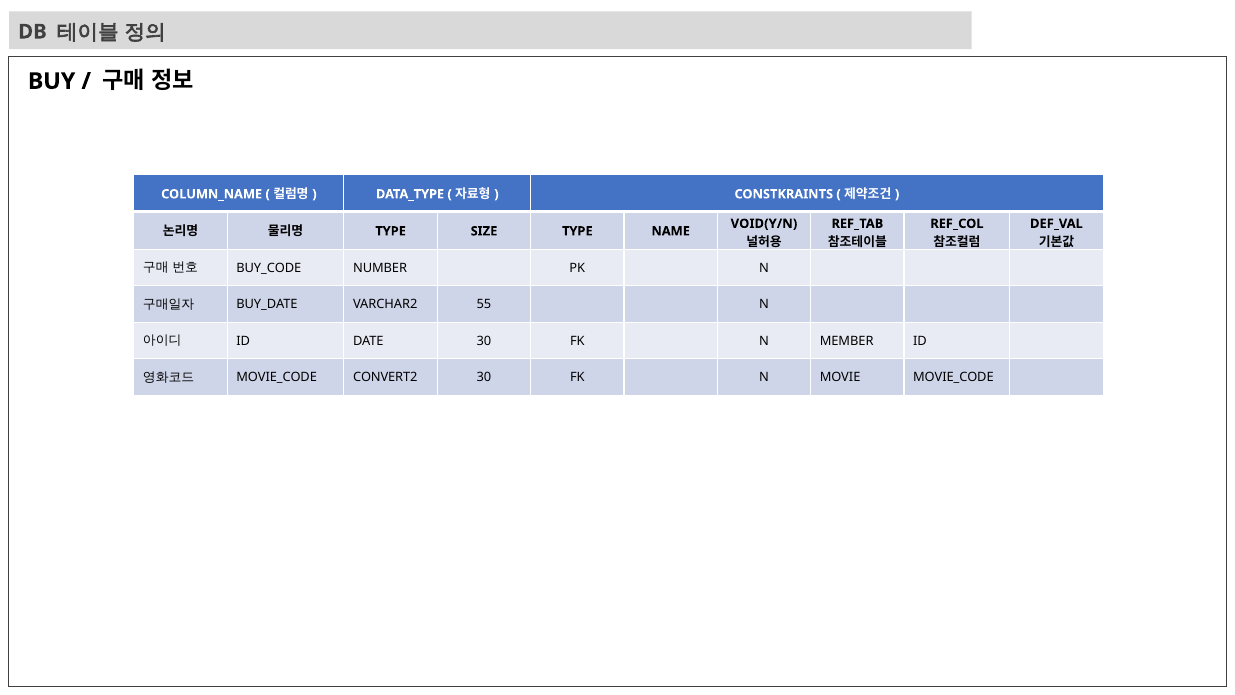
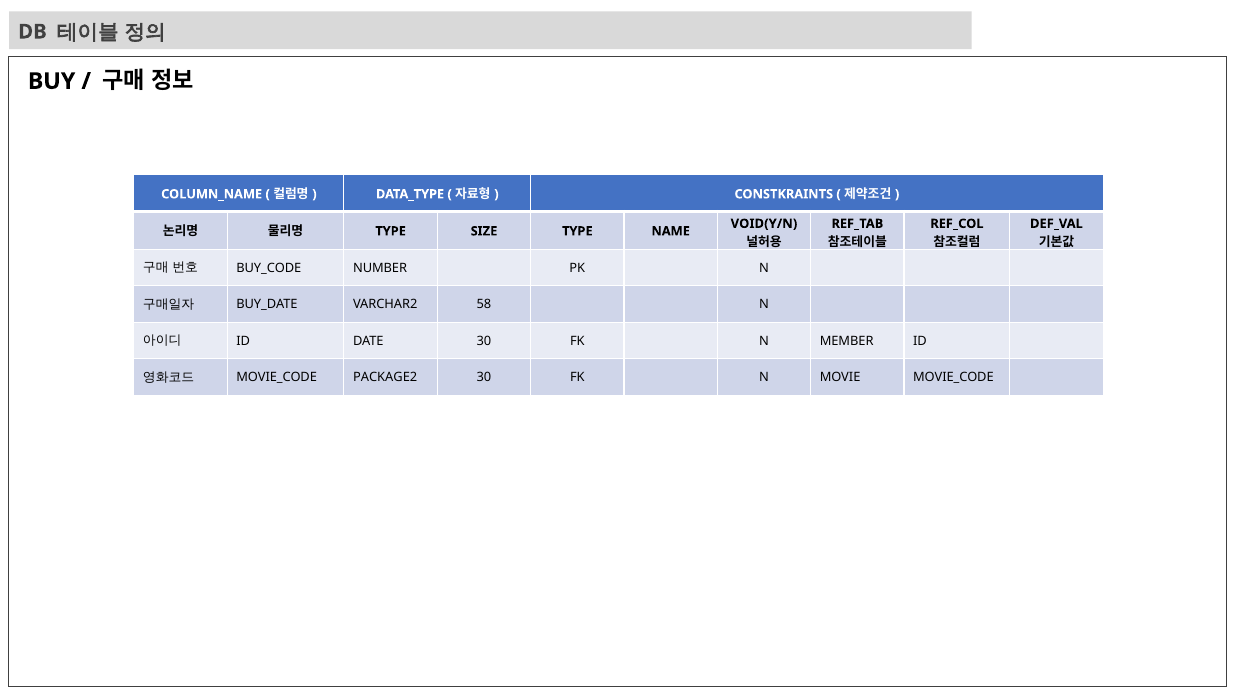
55: 55 -> 58
CONVERT2: CONVERT2 -> PACKAGE2
